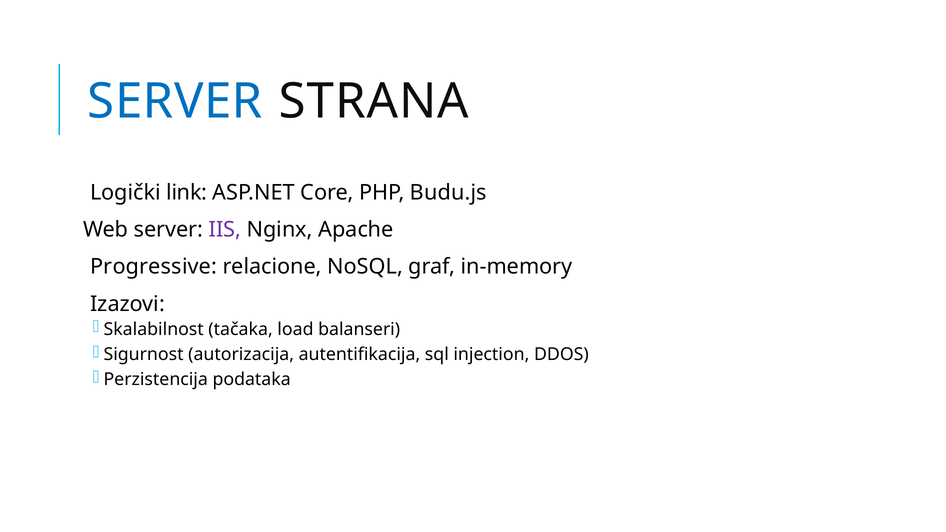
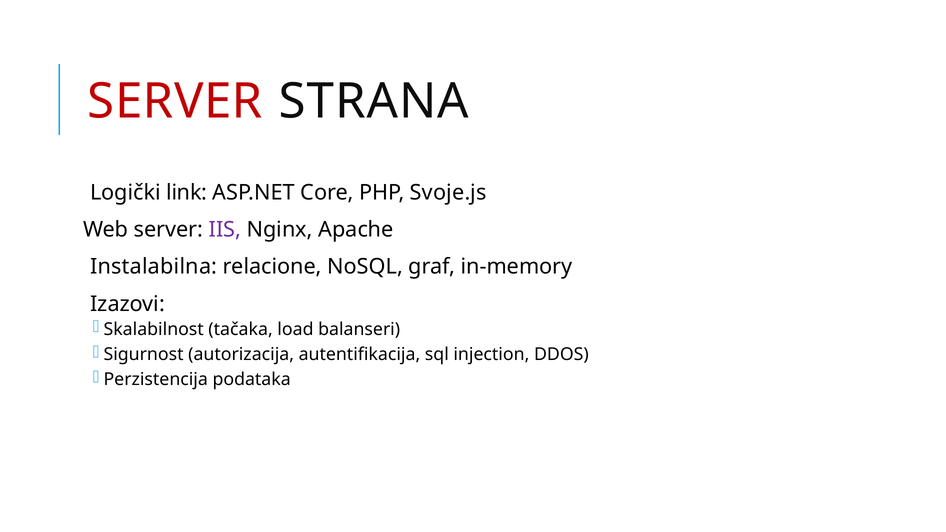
SERVER at (175, 102) colour: blue -> red
Budu.js: Budu.js -> Svoje.js
Progressive: Progressive -> Instalabilna
